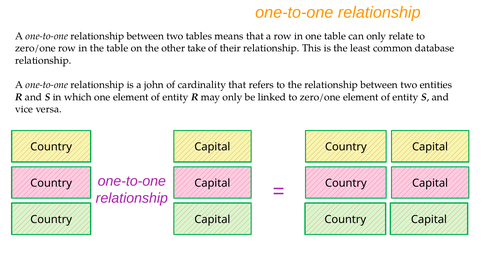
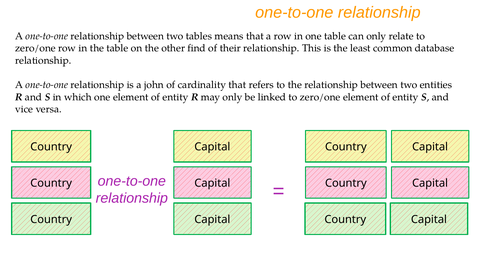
take: take -> find
